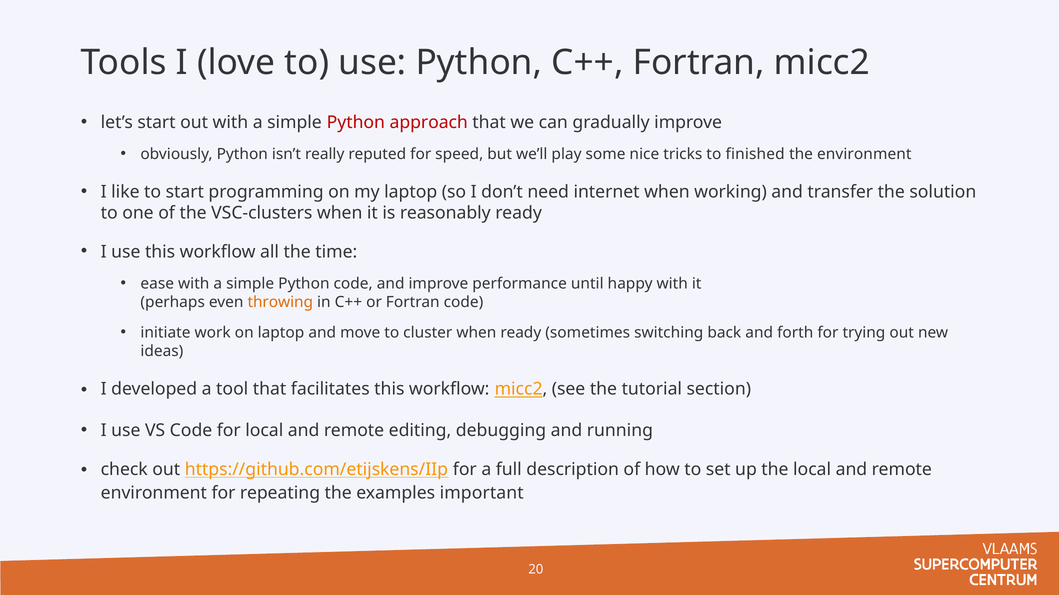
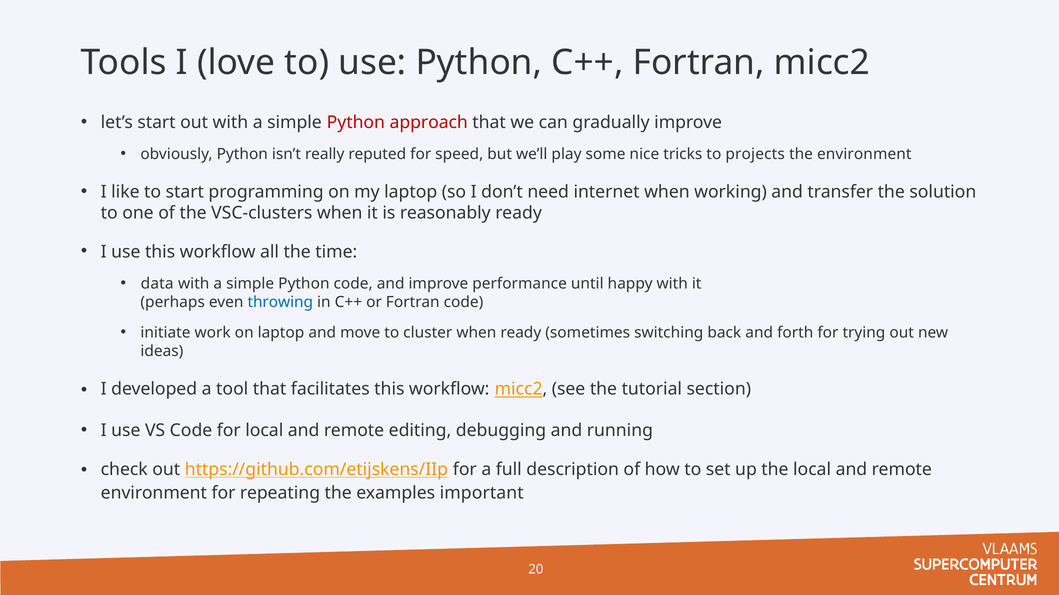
finished: finished -> projects
ease: ease -> data
throwing colour: orange -> blue
